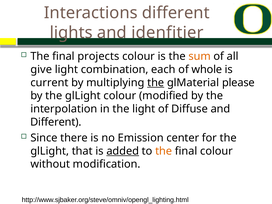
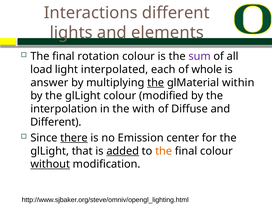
idenfitier: idenfitier -> elements
projects: projects -> rotation
sum colour: orange -> purple
give: give -> load
combination: combination -> interpolated
current: current -> answer
please: please -> within
the light: light -> with
there underline: none -> present
without underline: none -> present
